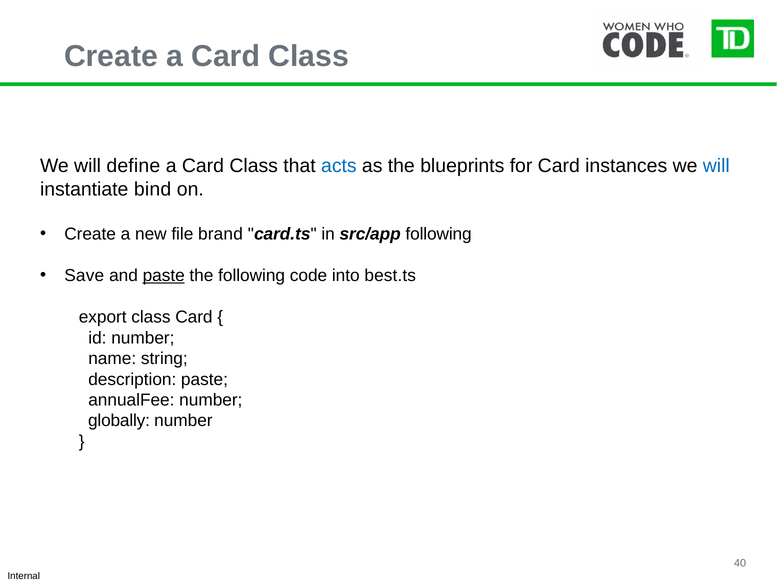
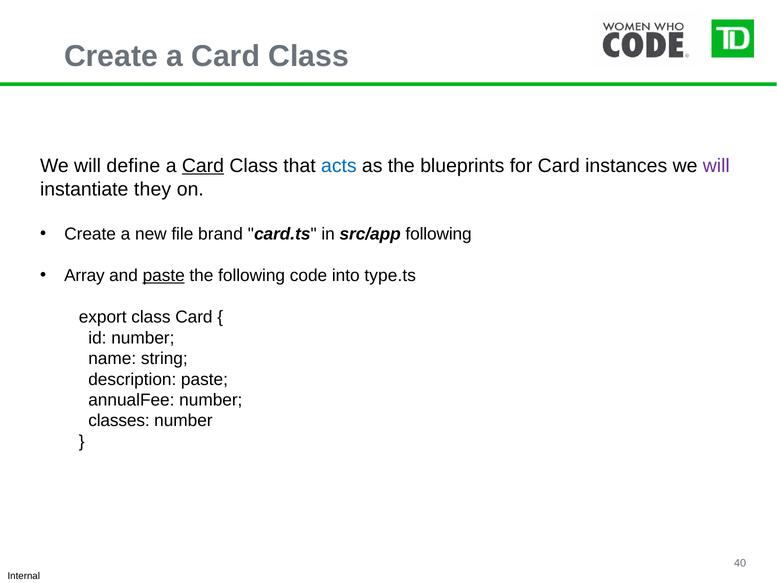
Card at (203, 166) underline: none -> present
will at (716, 166) colour: blue -> purple
bind: bind -> they
Save: Save -> Array
best.ts: best.ts -> type.ts
globally: globally -> classes
